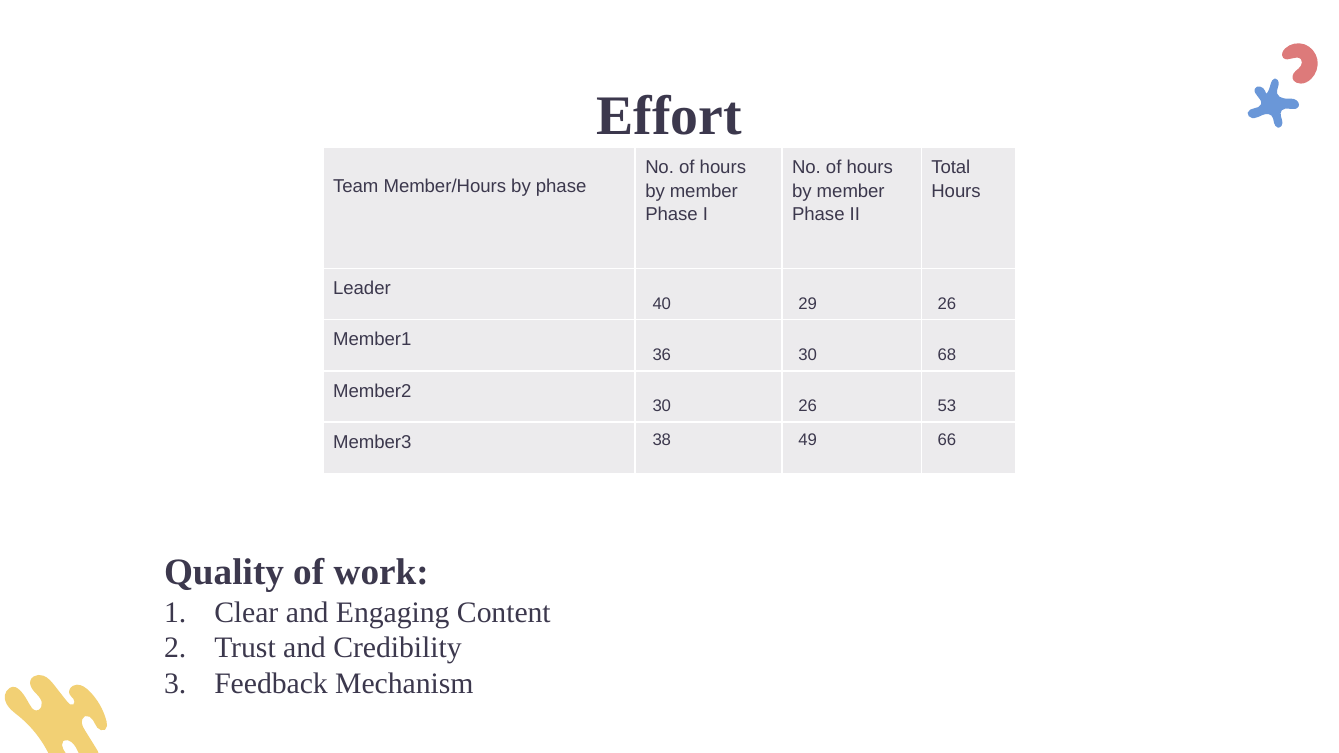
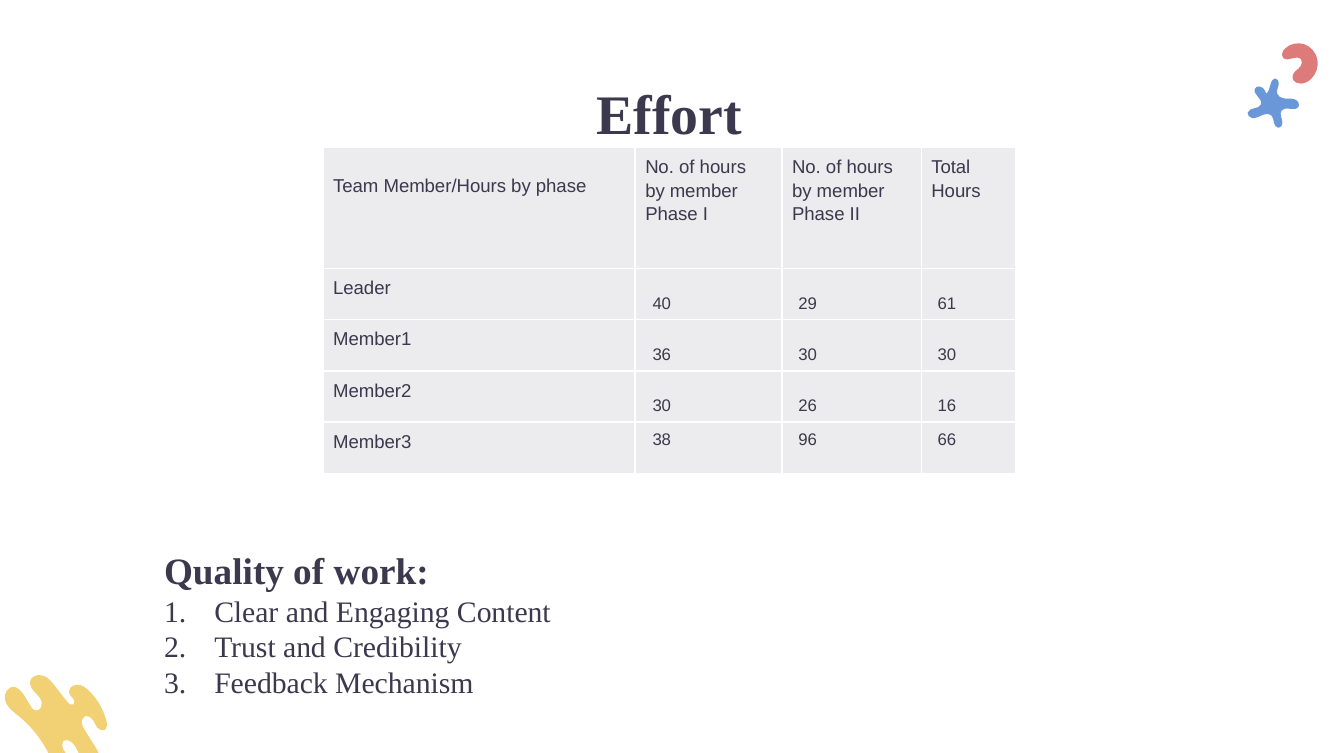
29 26: 26 -> 61
30 68: 68 -> 30
53: 53 -> 16
49: 49 -> 96
